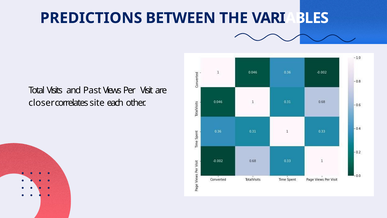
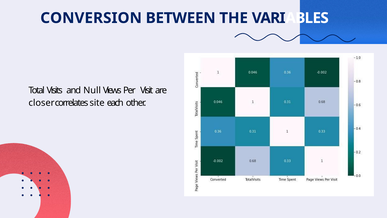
PREDICTIONS: PREDICTIONS -> CONVERSION
Past: Past -> Null
